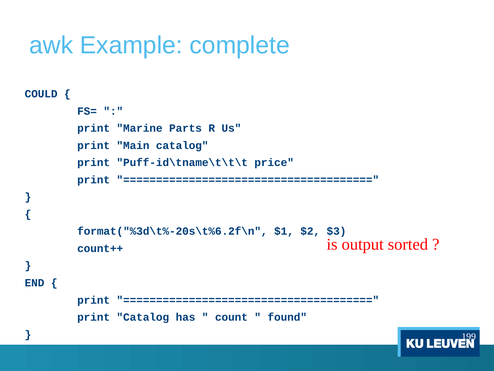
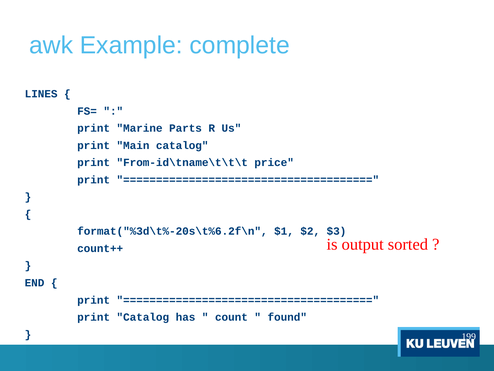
COULD: COULD -> LINES
Puff-id\tname\t\t\t: Puff-id\tname\t\t\t -> From-id\tname\t\t\t
